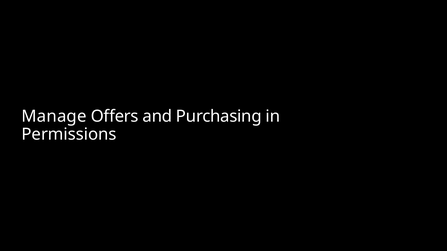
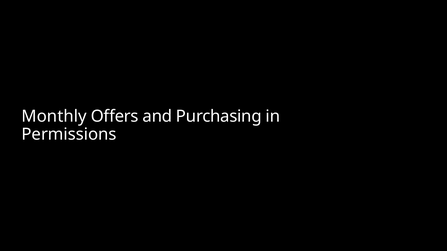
Manage: Manage -> Monthly
